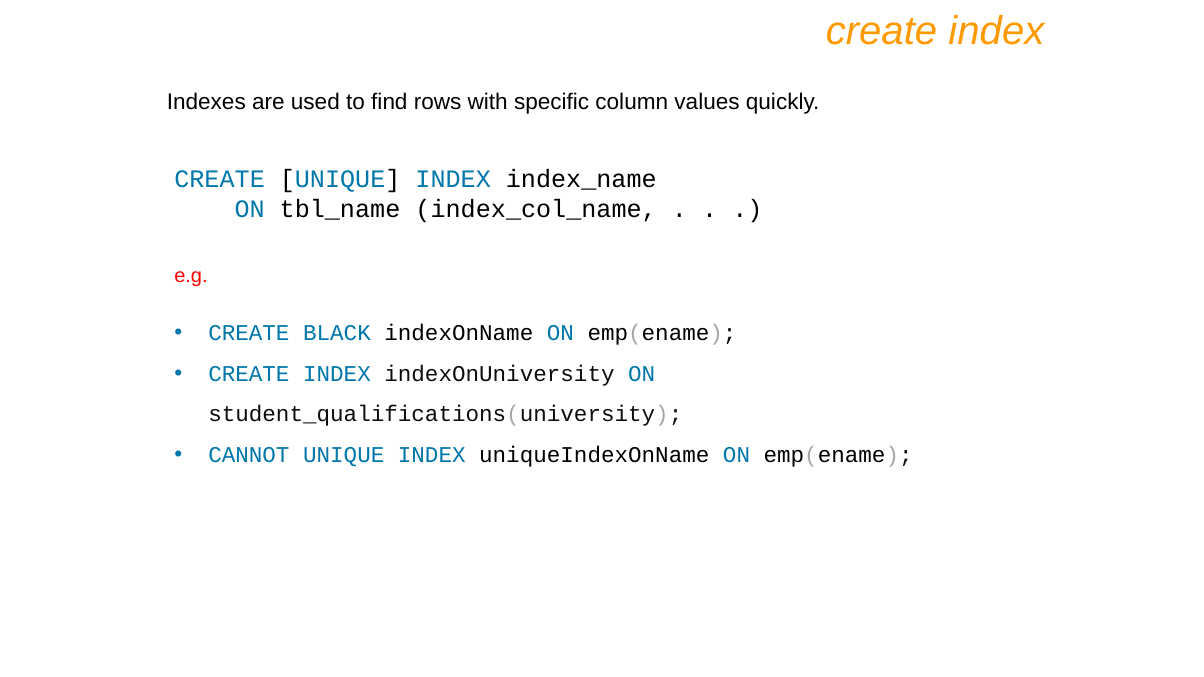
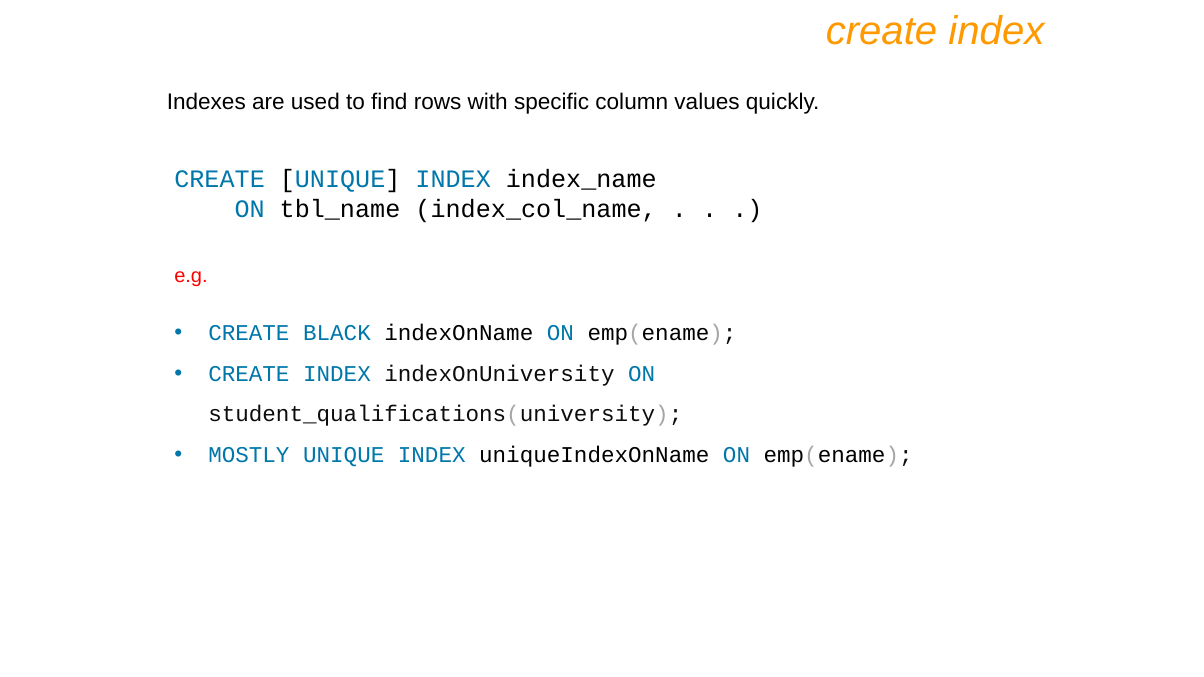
CANNOT: CANNOT -> MOSTLY
